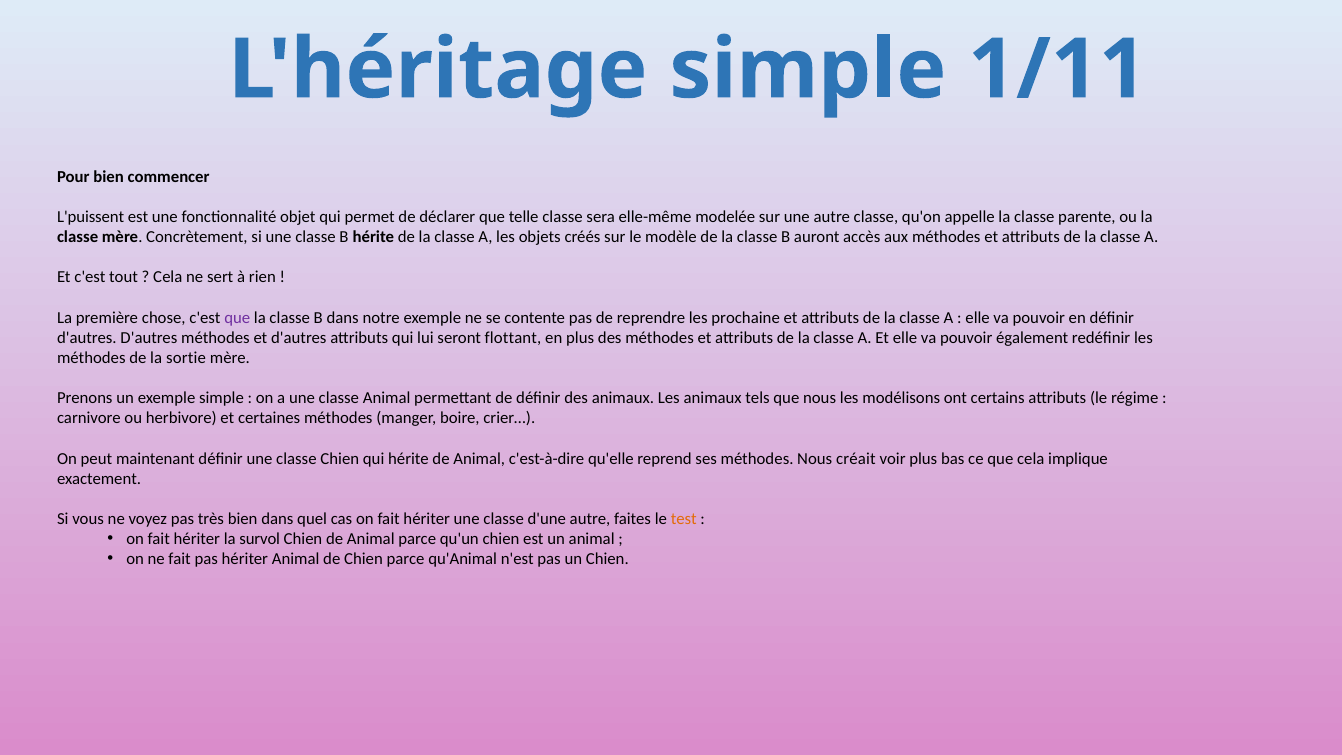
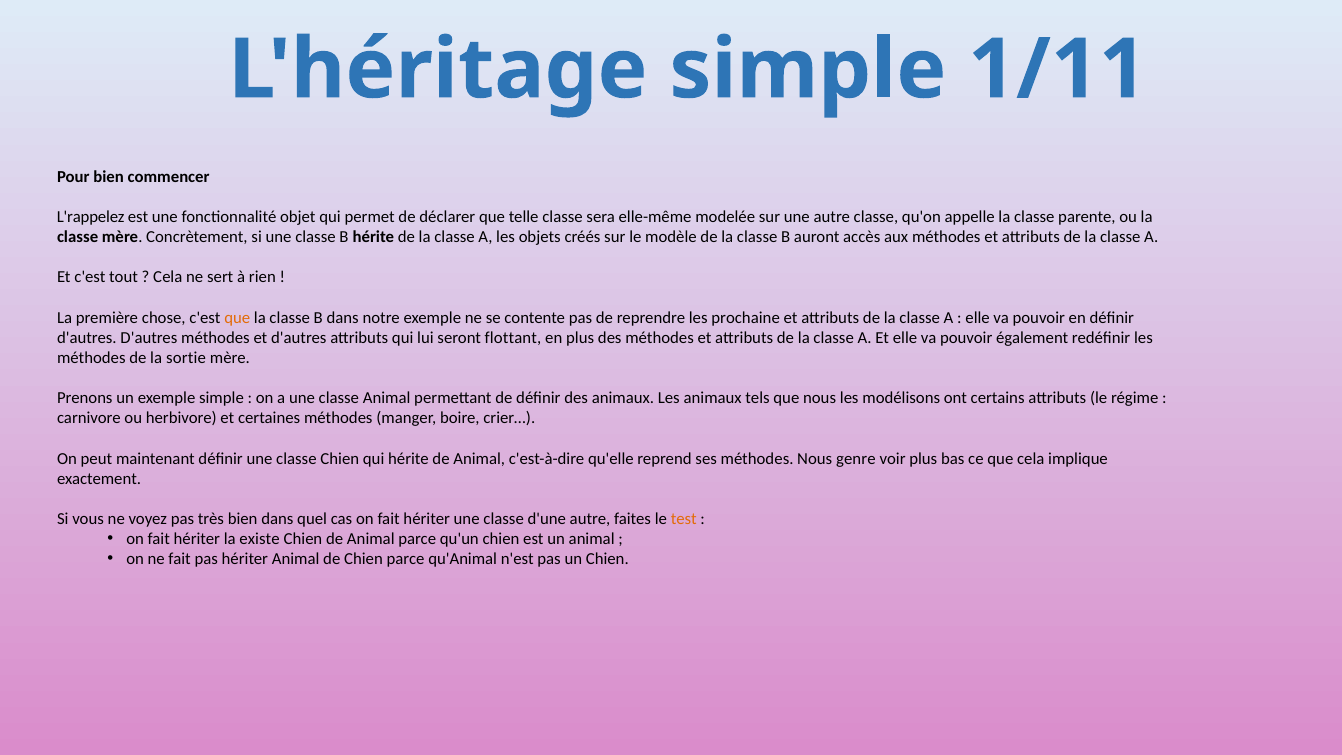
L'puissent: L'puissent -> L'rappelez
que at (237, 318) colour: purple -> orange
créait: créait -> genre
survol: survol -> existe
